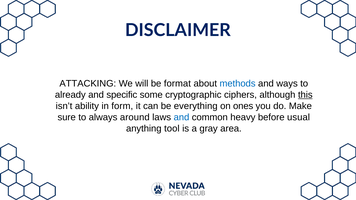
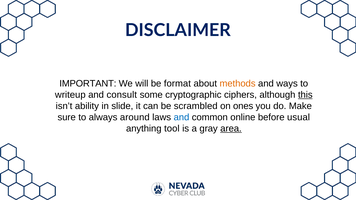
ATTACKING: ATTACKING -> IMPORTANT
methods colour: blue -> orange
already: already -> writeup
specific: specific -> consult
form: form -> slide
everything: everything -> scrambled
heavy: heavy -> online
area underline: none -> present
